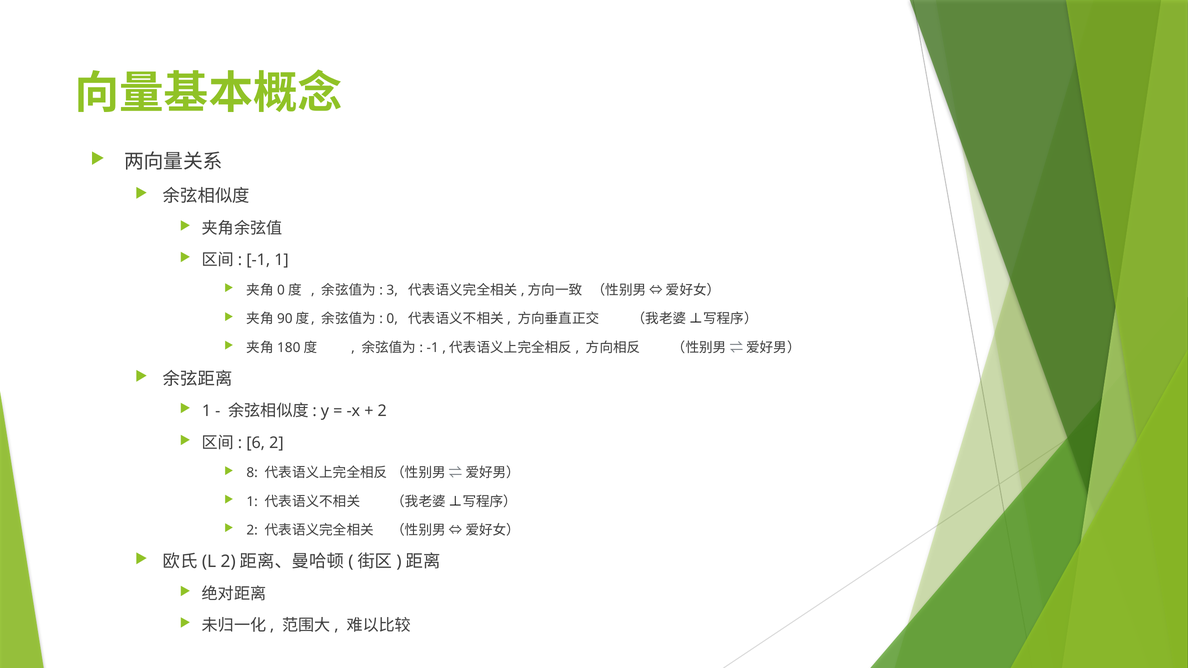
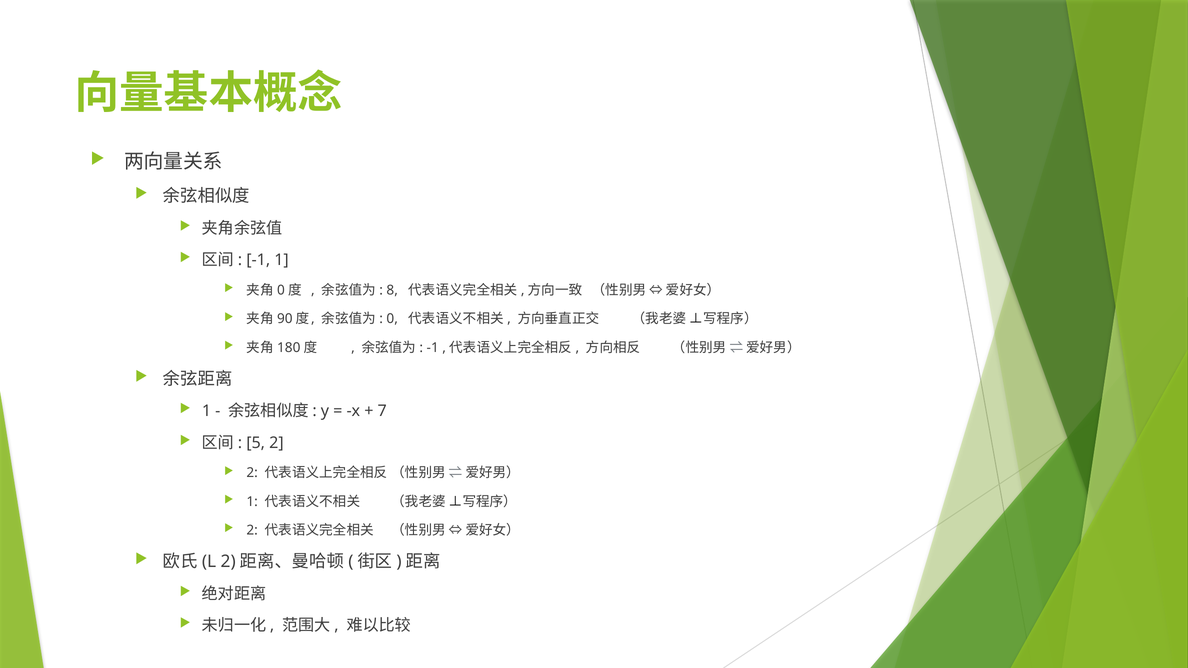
3: 3 -> 8
2 at (382, 411): 2 -> 7
6: 6 -> 5
8 at (252, 473): 8 -> 2
